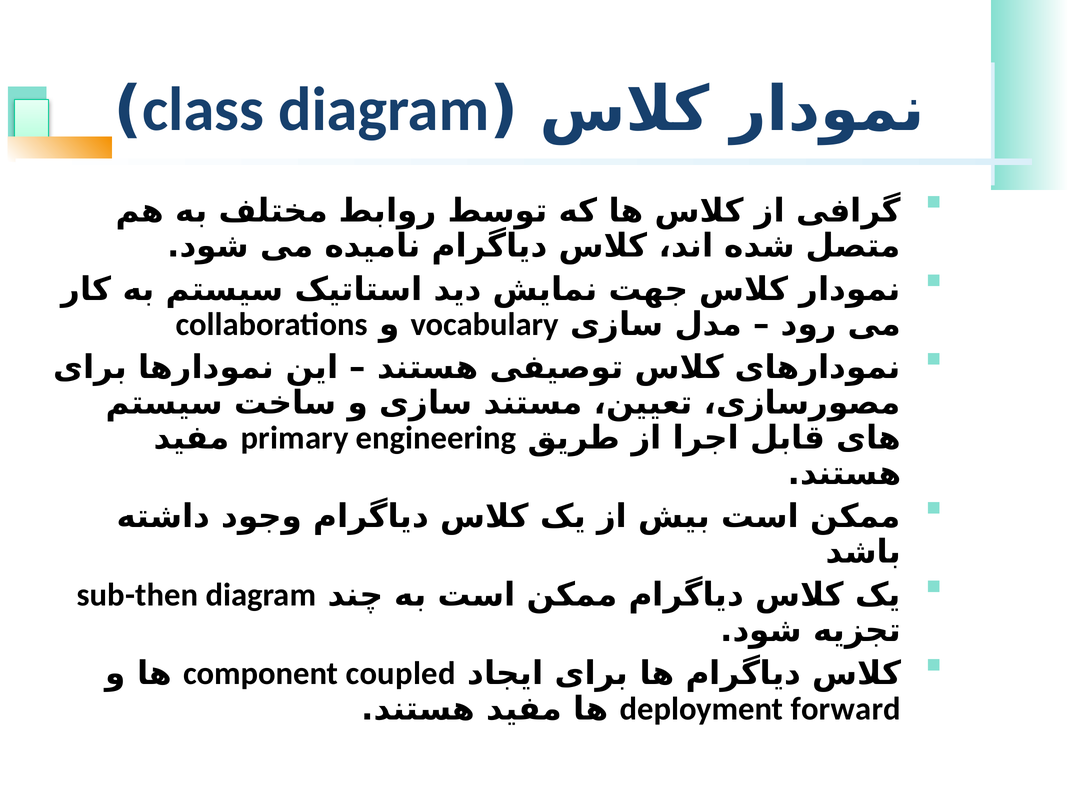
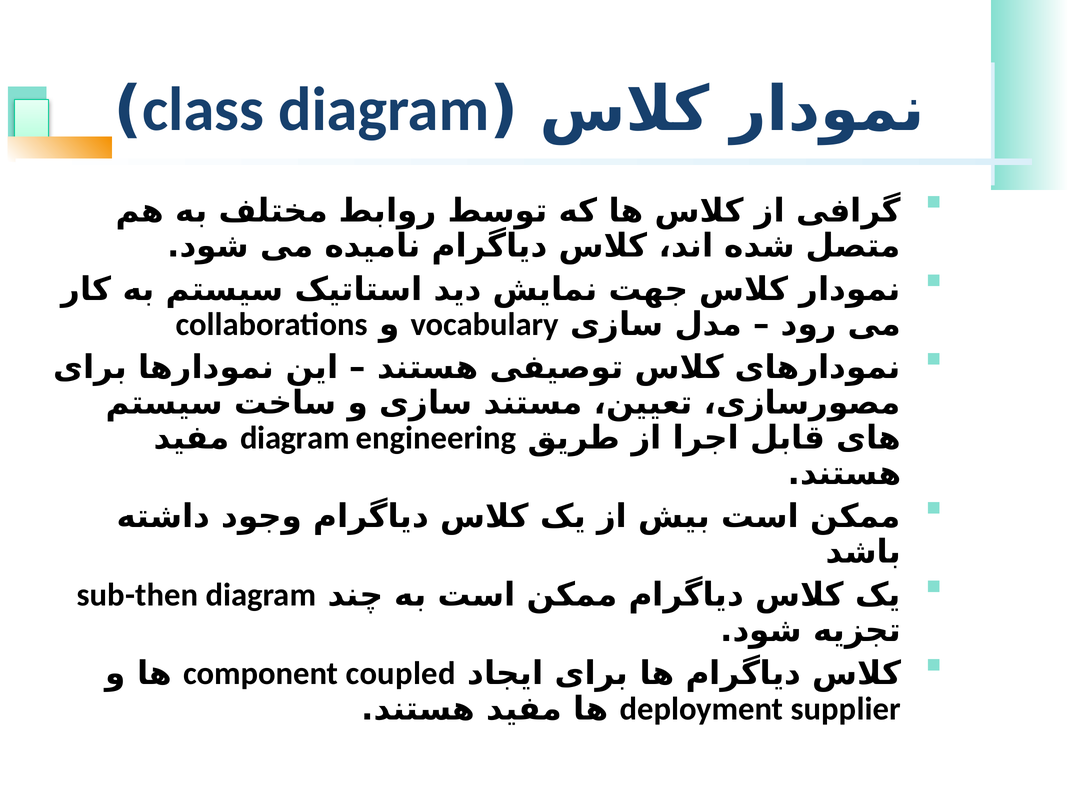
primary at (295, 439): primary -> diagram
forward: forward -> supplier
